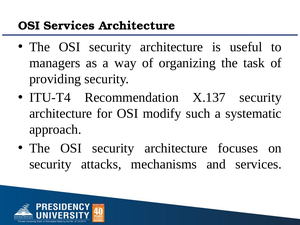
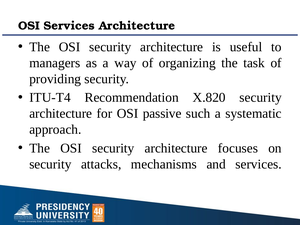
X.137: X.137 -> X.820
modify: modify -> passive
